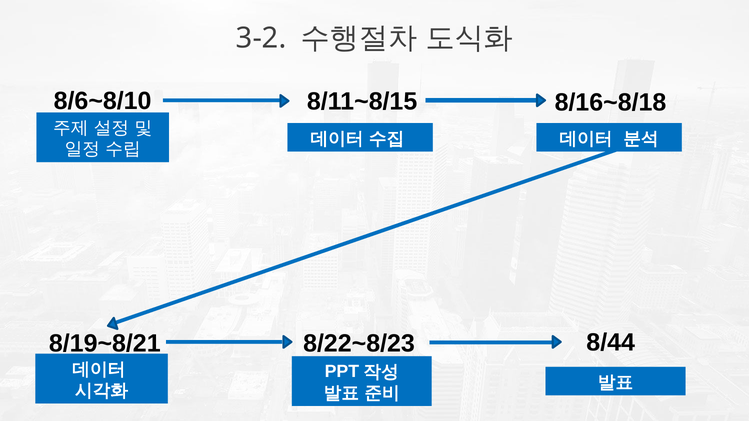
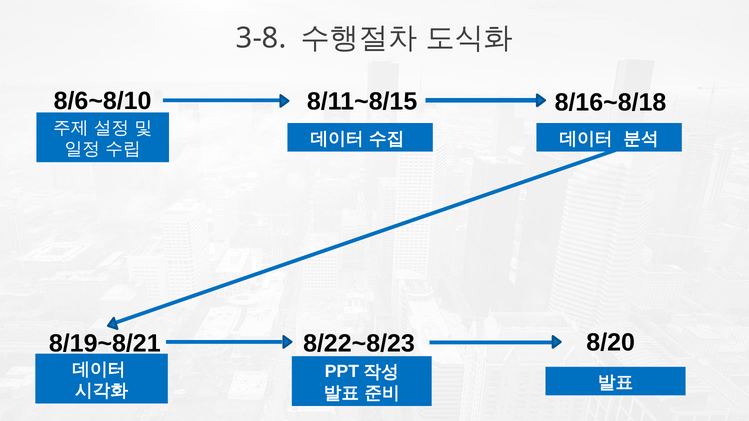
3-2: 3-2 -> 3-8
8/44: 8/44 -> 8/20
